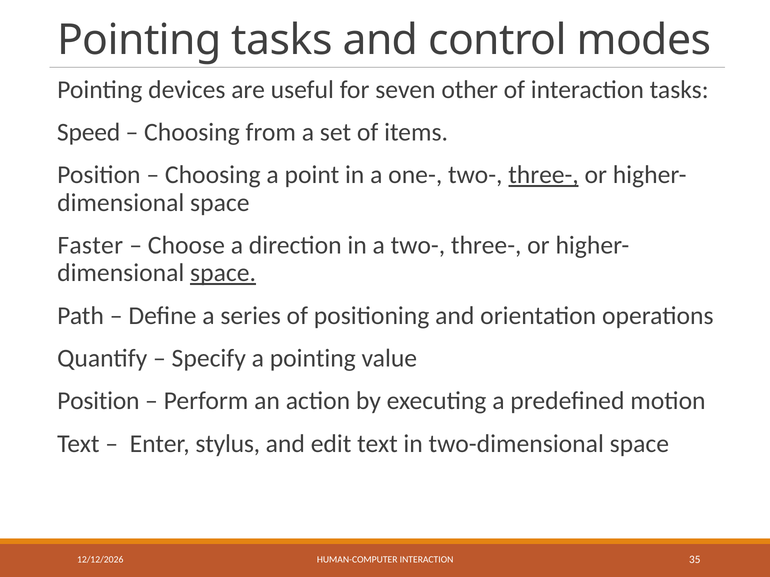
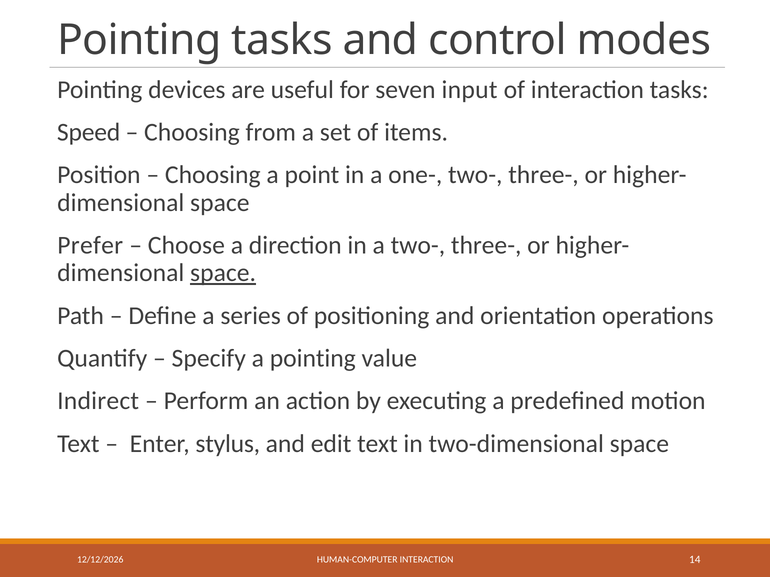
other: other -> input
three- at (544, 175) underline: present -> none
Faster: Faster -> Prefer
Position at (98, 401): Position -> Indirect
35: 35 -> 14
